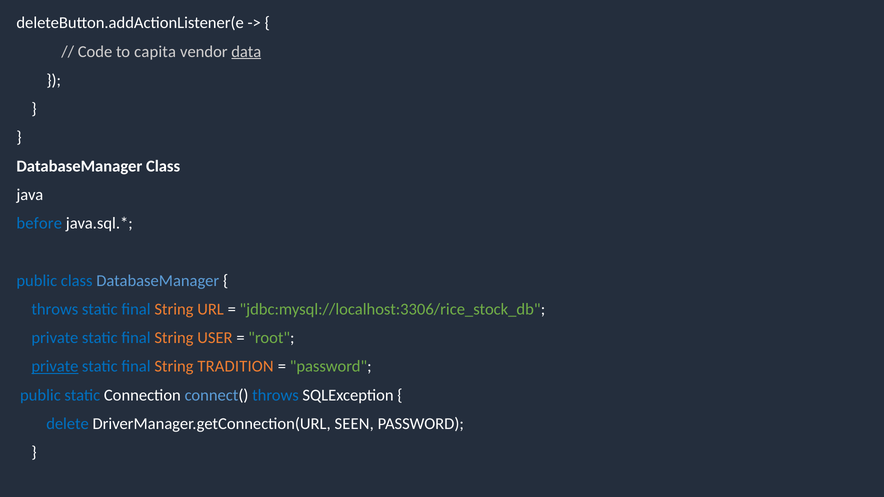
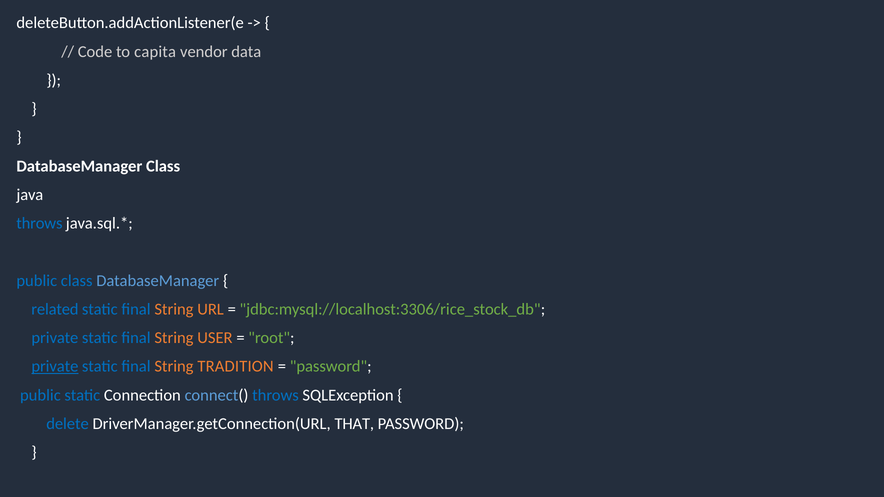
data underline: present -> none
before at (39, 223): before -> throws
throws at (55, 309): throws -> related
SEEN: SEEN -> THAT
